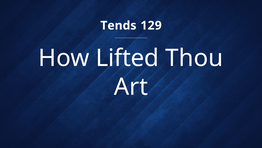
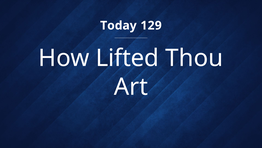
Tends: Tends -> Today
